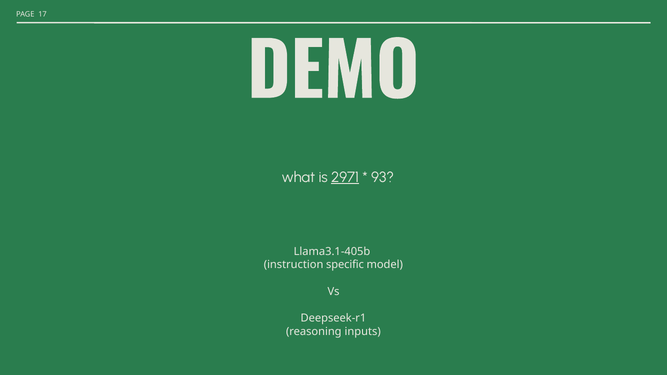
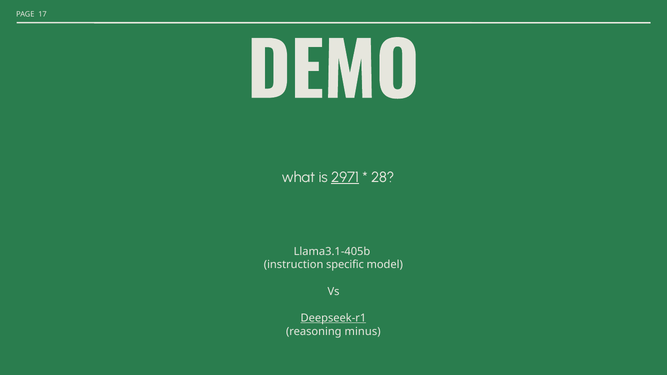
93: 93 -> 28
Deepseek-r1 underline: none -> present
inputs: inputs -> minus
